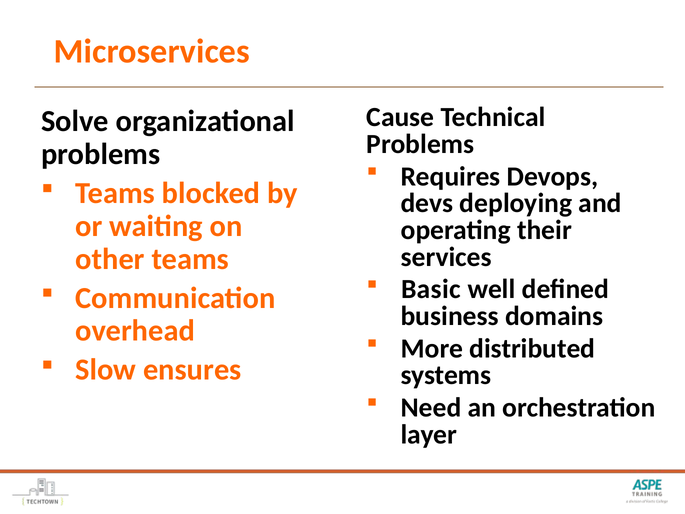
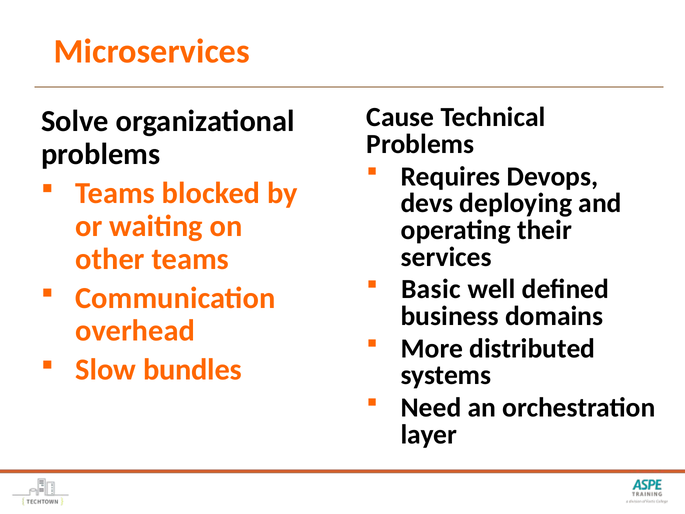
ensures: ensures -> bundles
